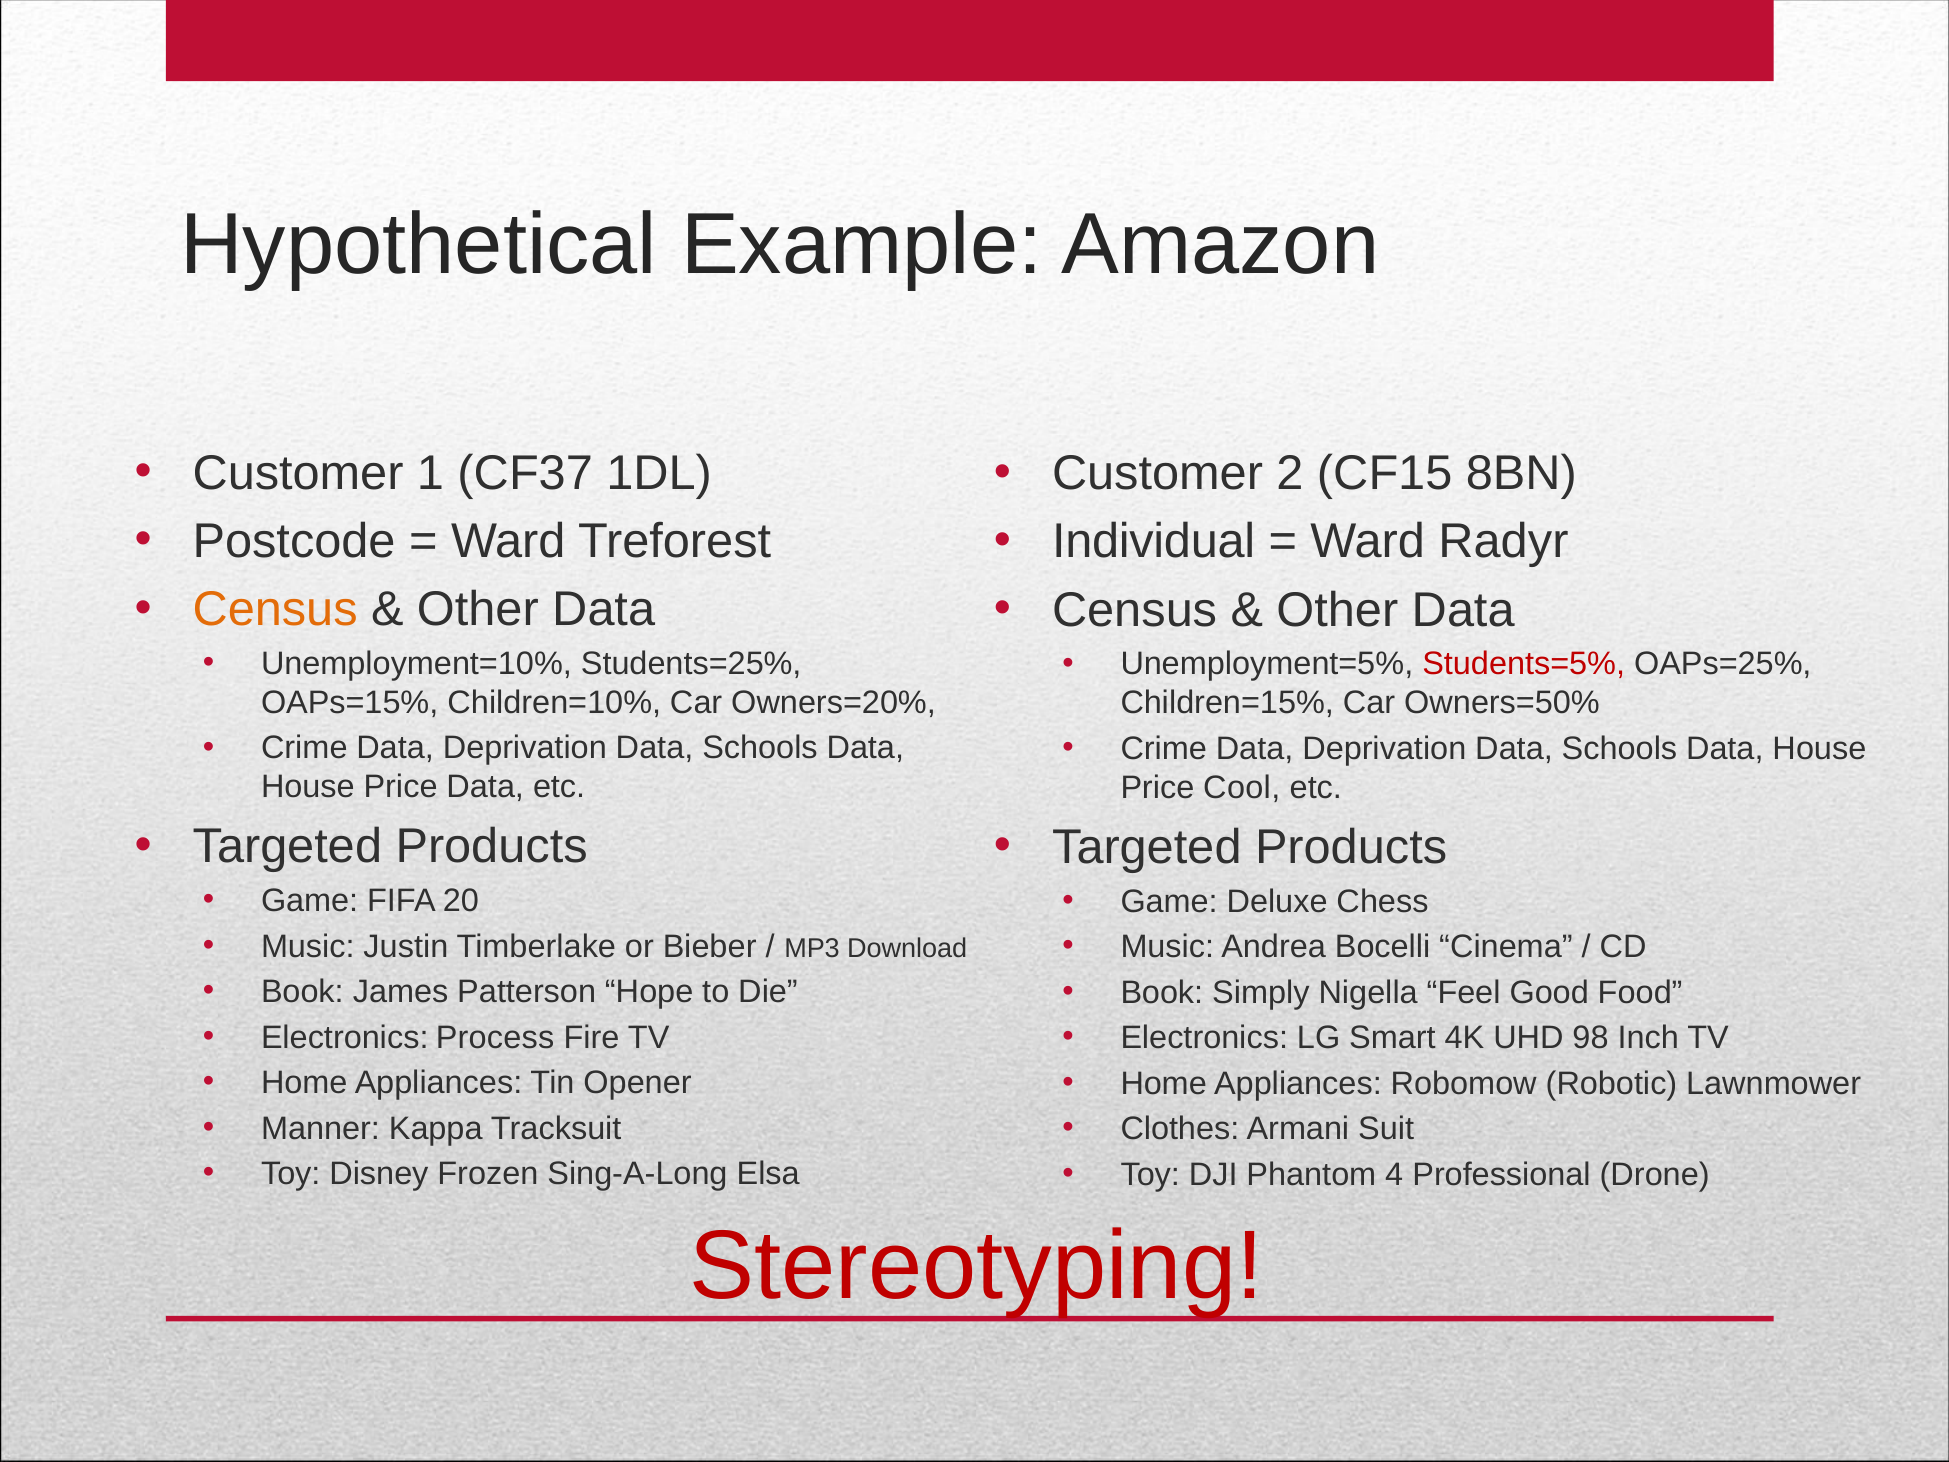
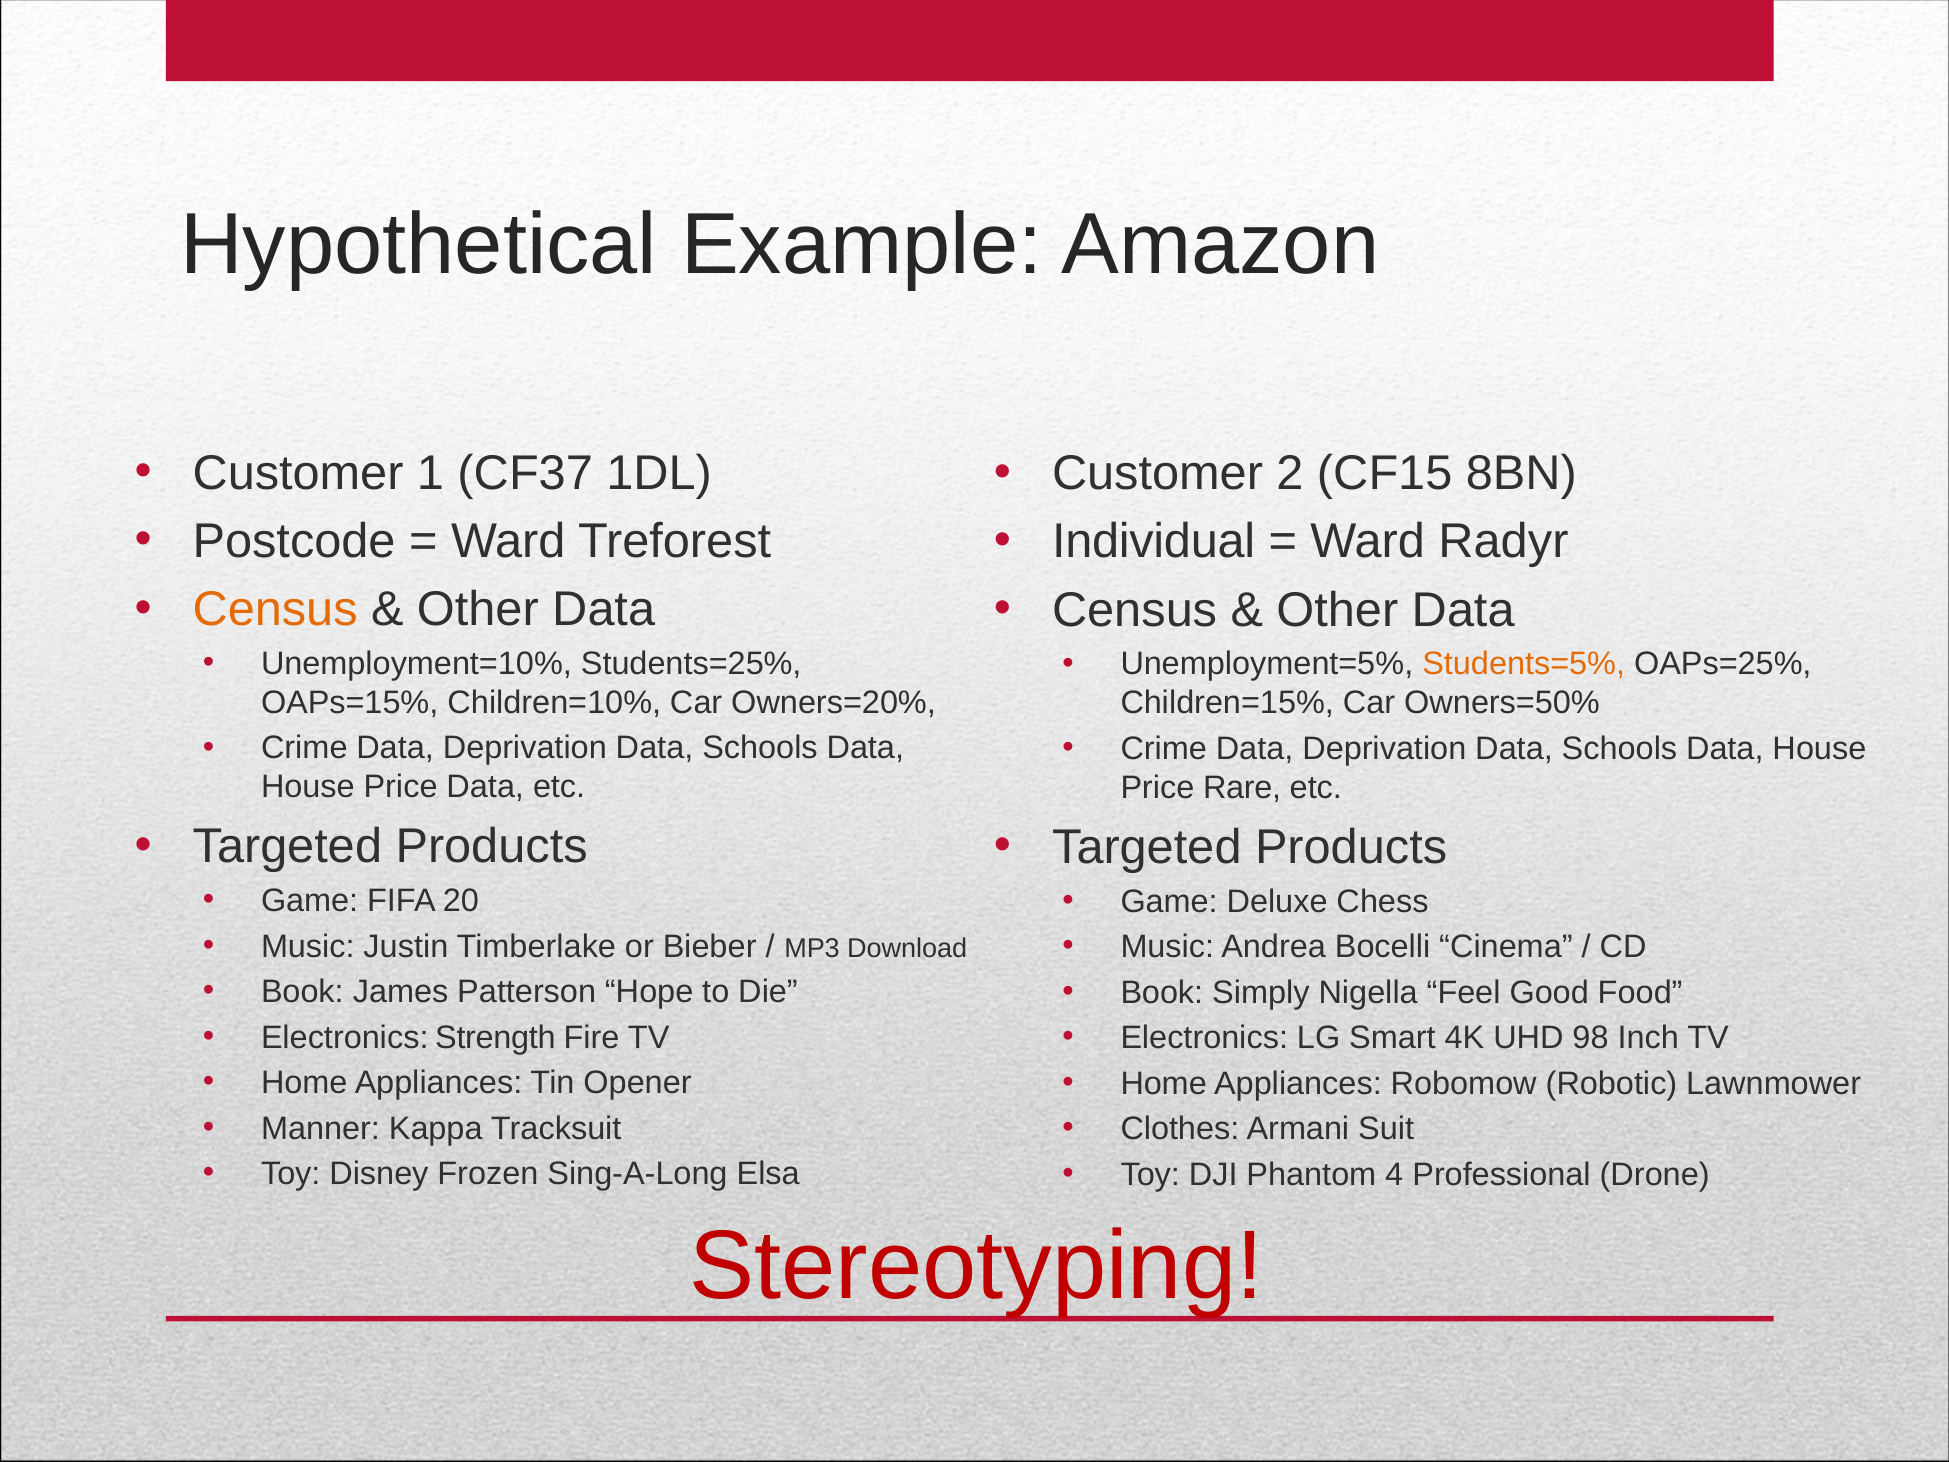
Students=5% colour: red -> orange
Cool: Cool -> Rare
Process: Process -> Strength
